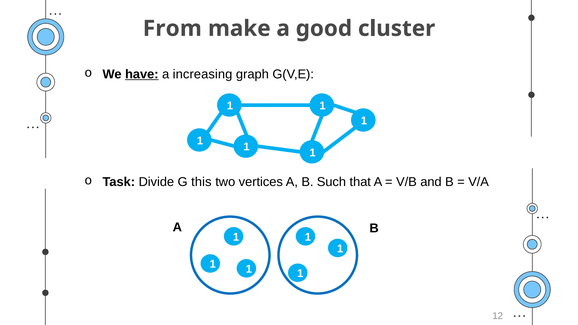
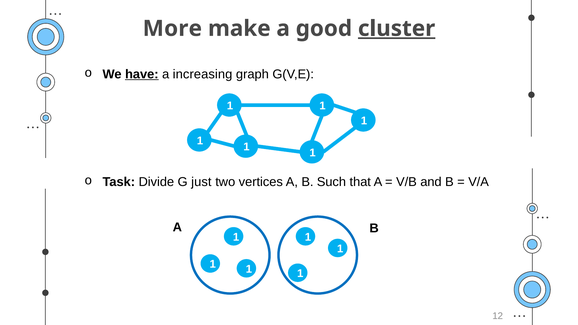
From: From -> More
cluster underline: none -> present
this: this -> just
